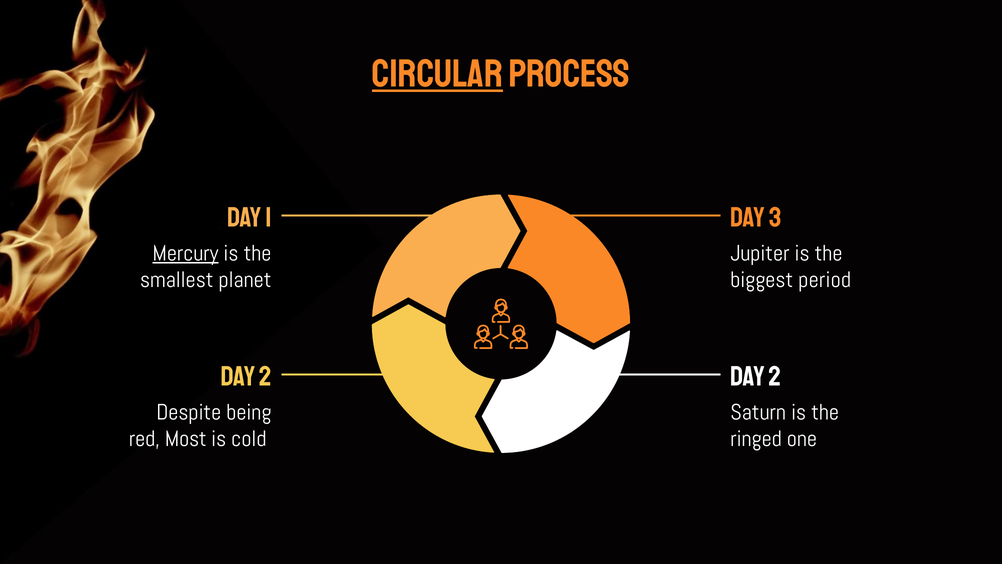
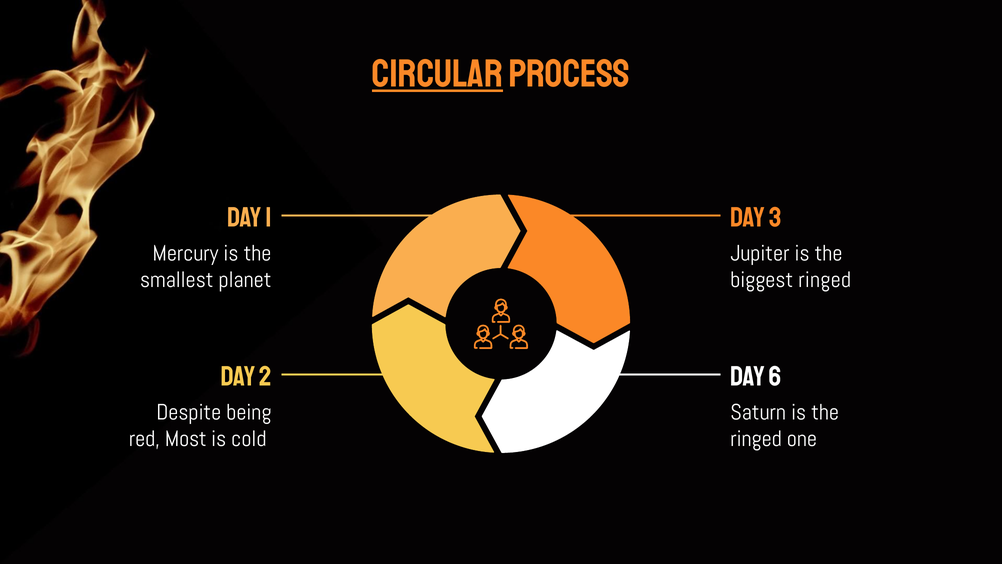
Mercury underline: present -> none
biggest period: period -> ringed
2 at (775, 376): 2 -> 6
